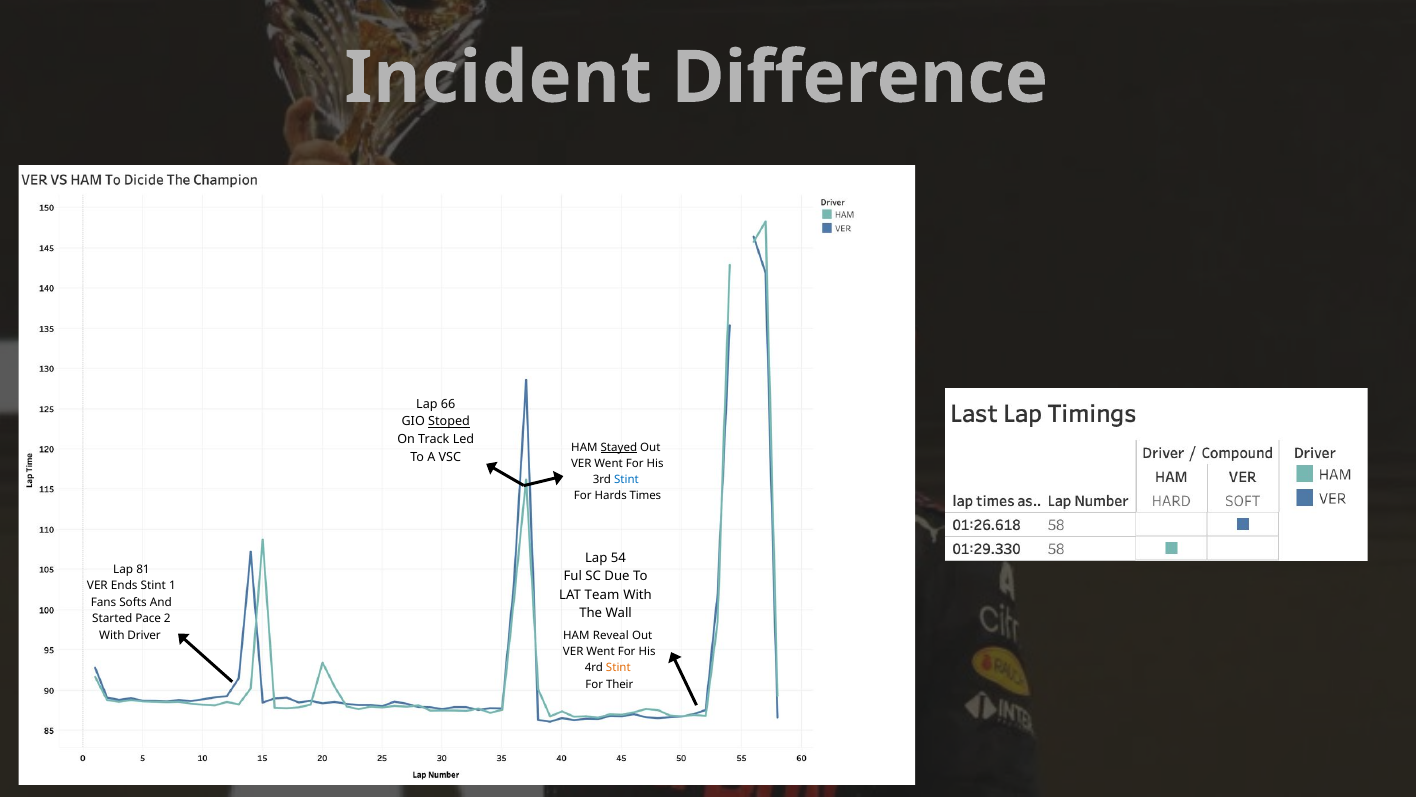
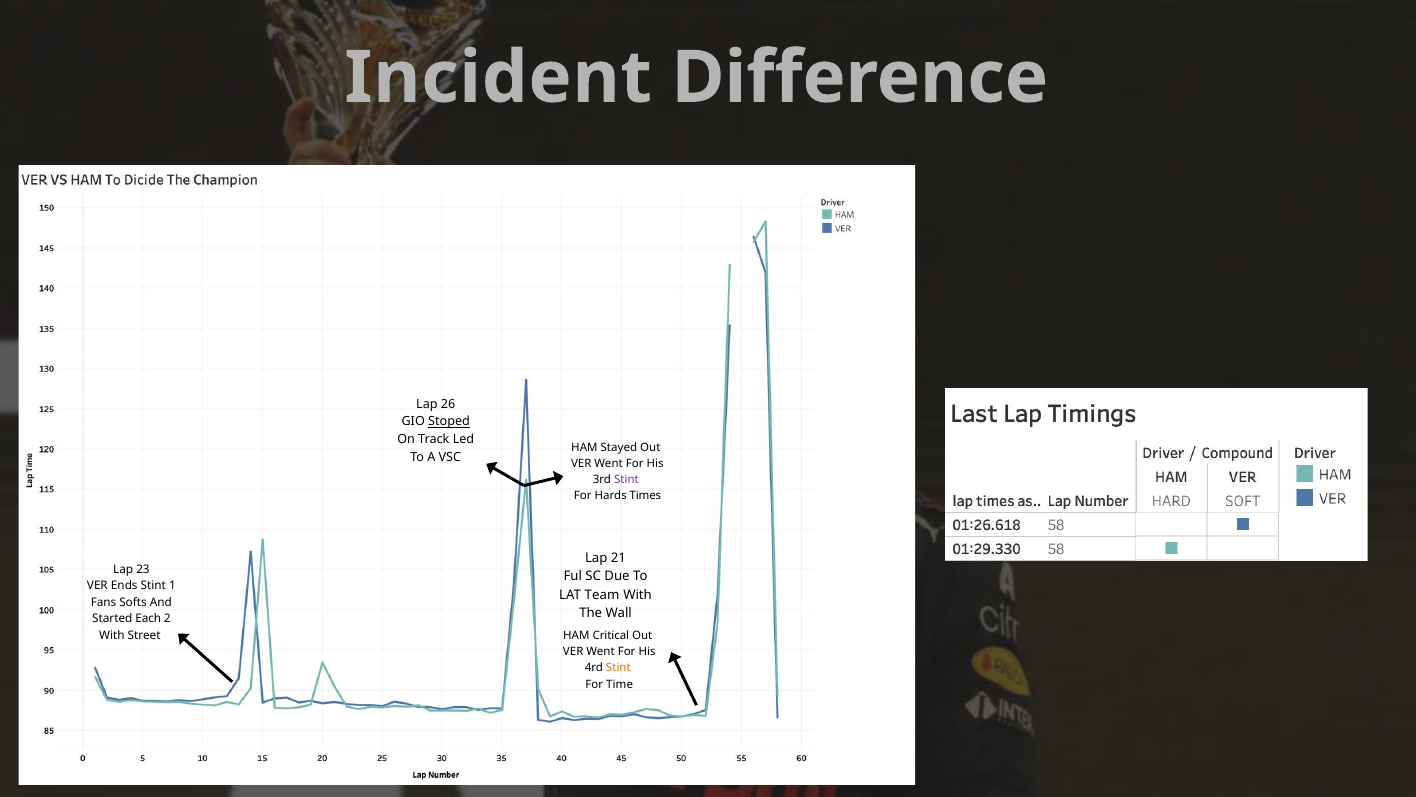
66: 66 -> 26
Stayed underline: present -> none
Stint at (626, 479) colour: blue -> purple
54: 54 -> 21
81: 81 -> 23
Pace: Pace -> Each
Driver: Driver -> Street
Reveal: Reveal -> Critical
Their: Their -> Time
